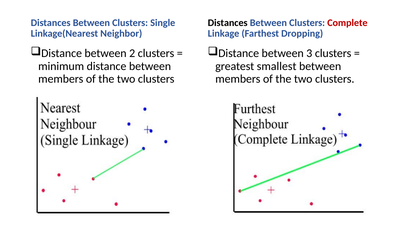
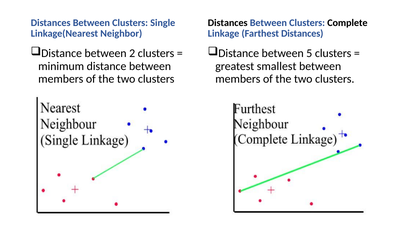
Complete colour: red -> black
Farthest Dropping: Dropping -> Distances
3: 3 -> 5
